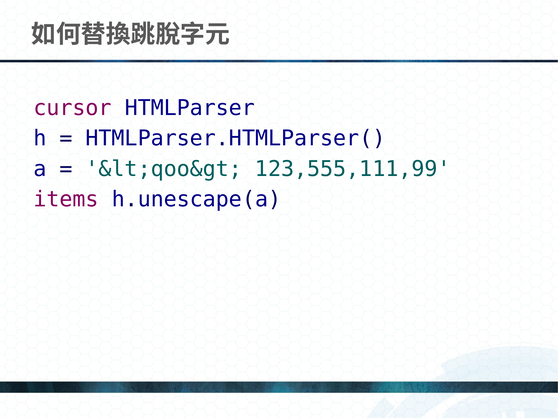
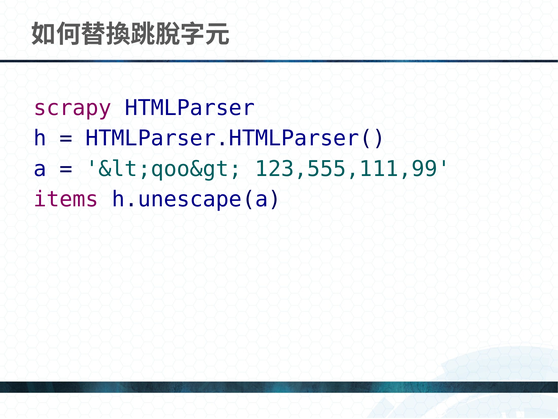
cursor: cursor -> scrapy
